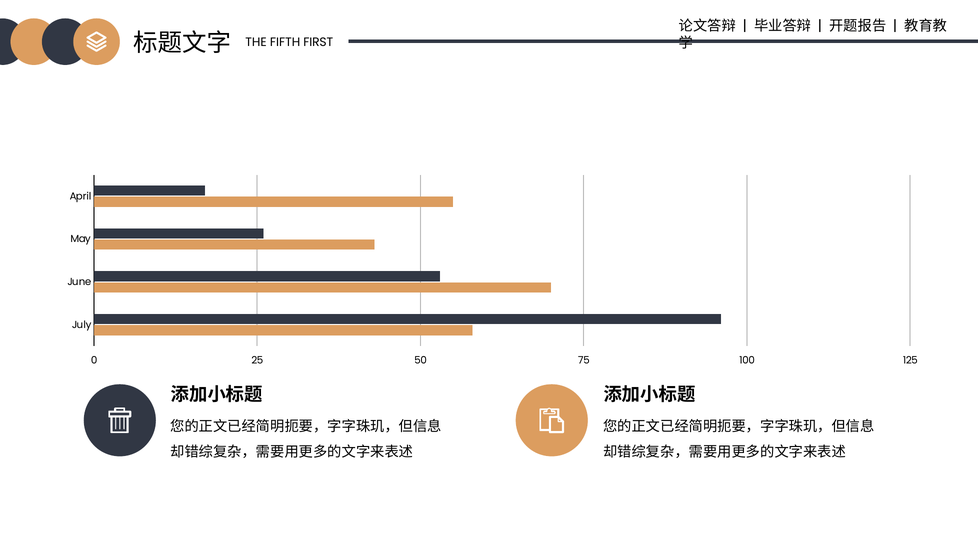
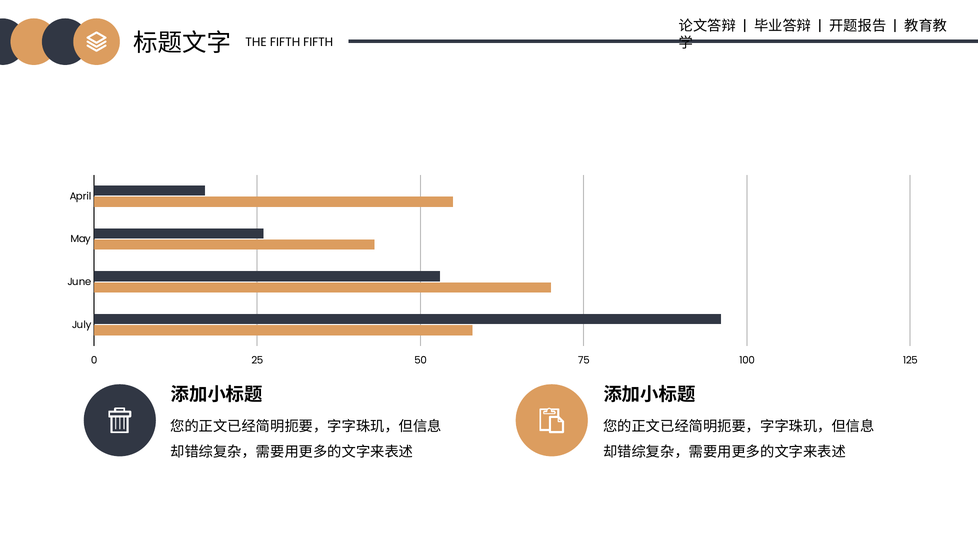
FIFTH FIRST: FIRST -> FIFTH
